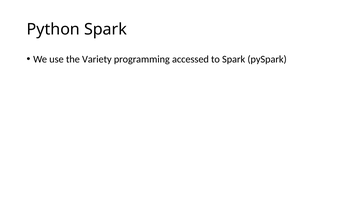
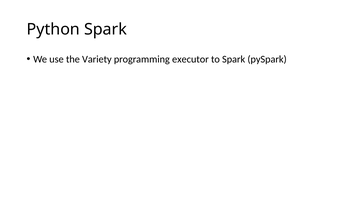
accessed: accessed -> executor
